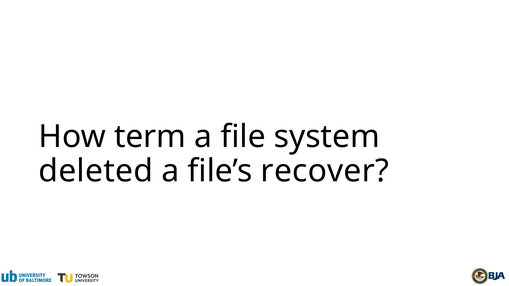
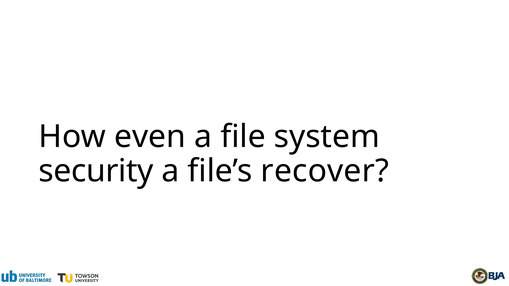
term: term -> even
deleted: deleted -> security
